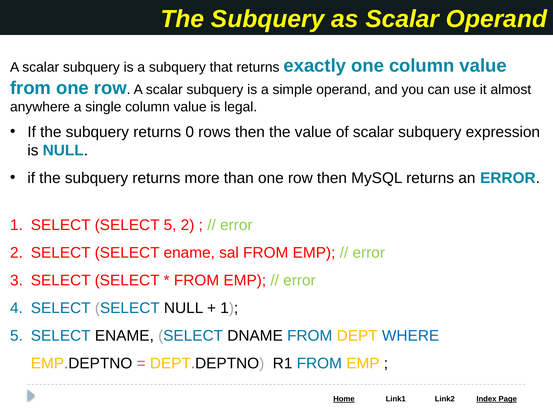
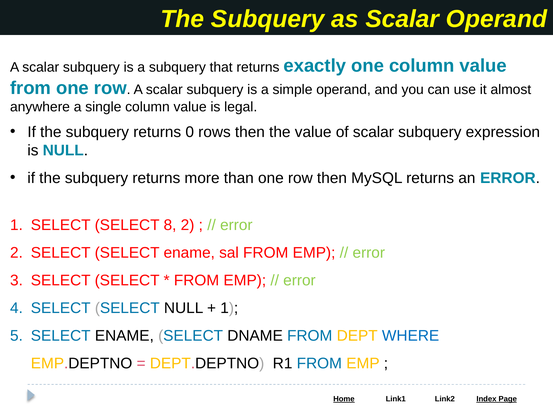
SELECT 5: 5 -> 8
